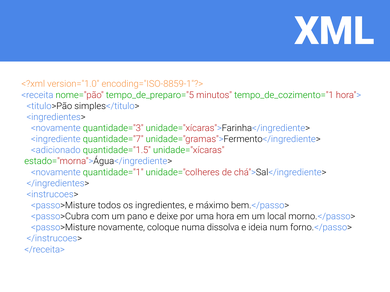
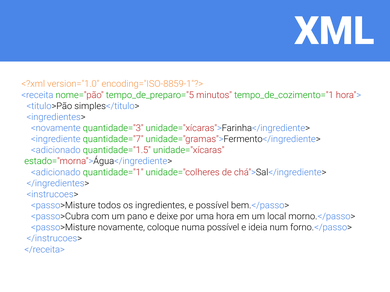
<novamente at (56, 173): <novamente -> <adicionado
e máximo: máximo -> possível
numa dissolva: dissolva -> possível
